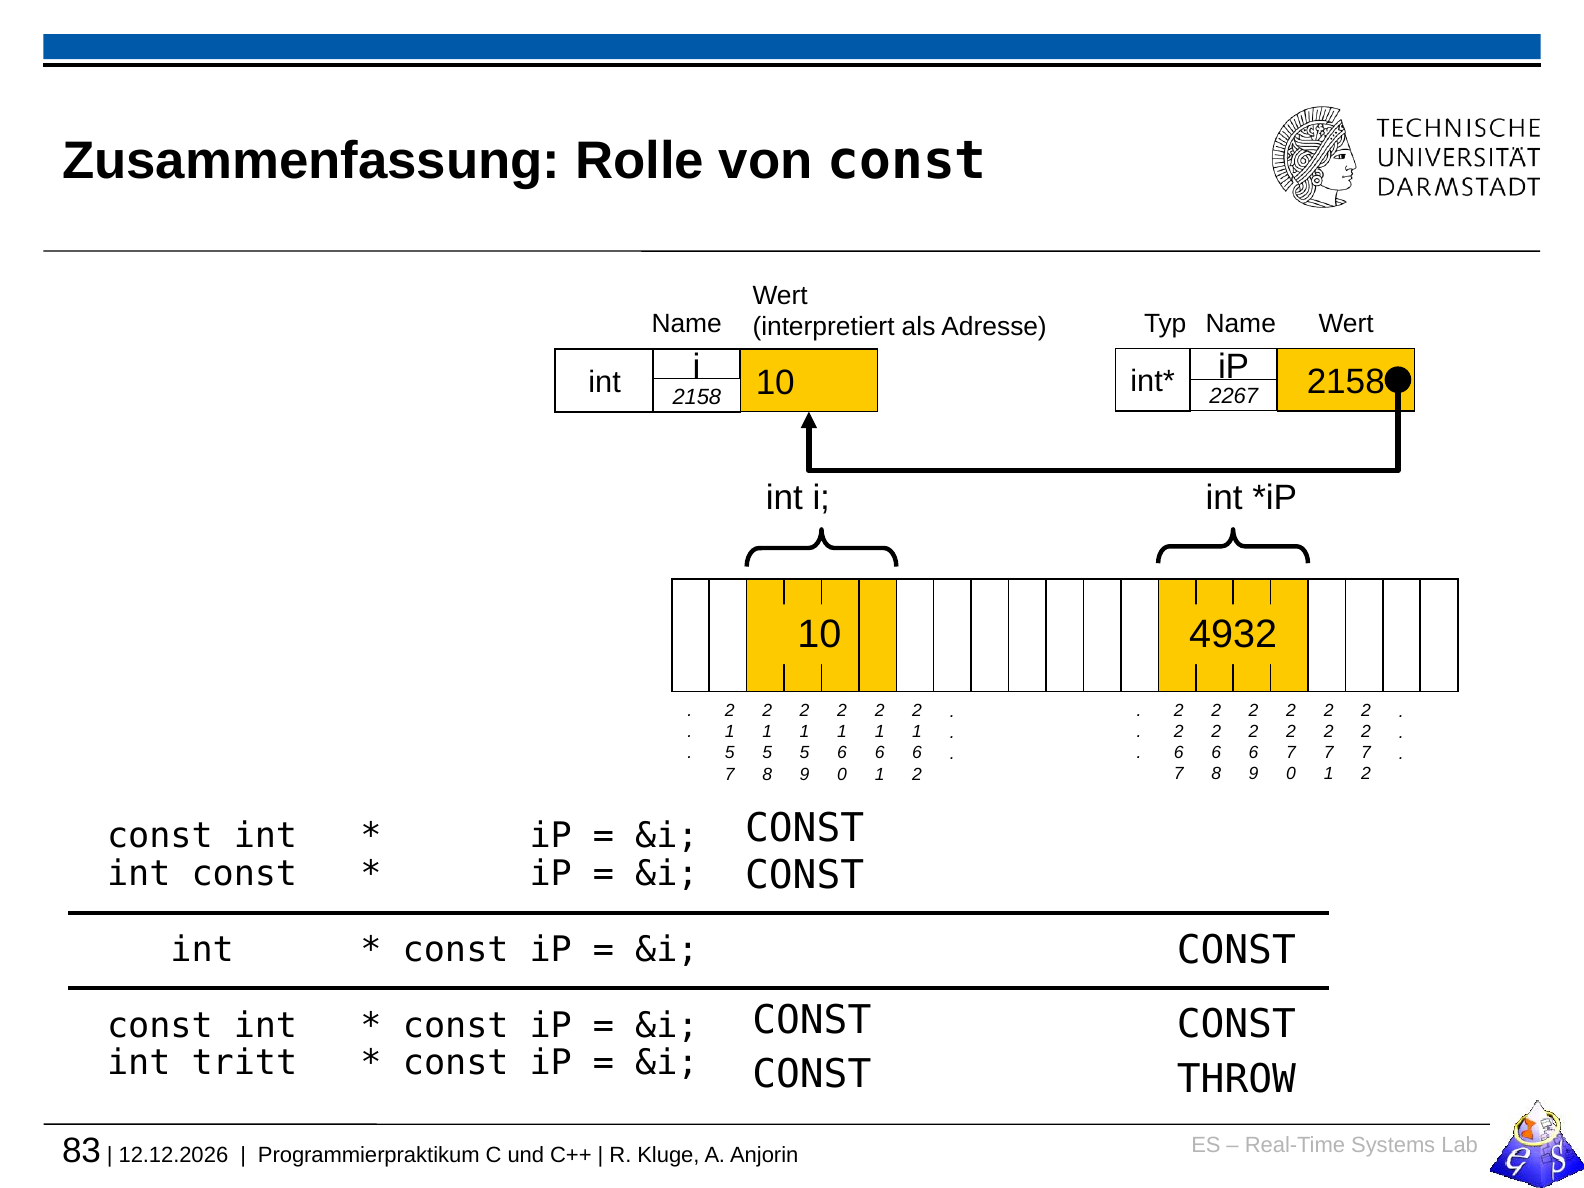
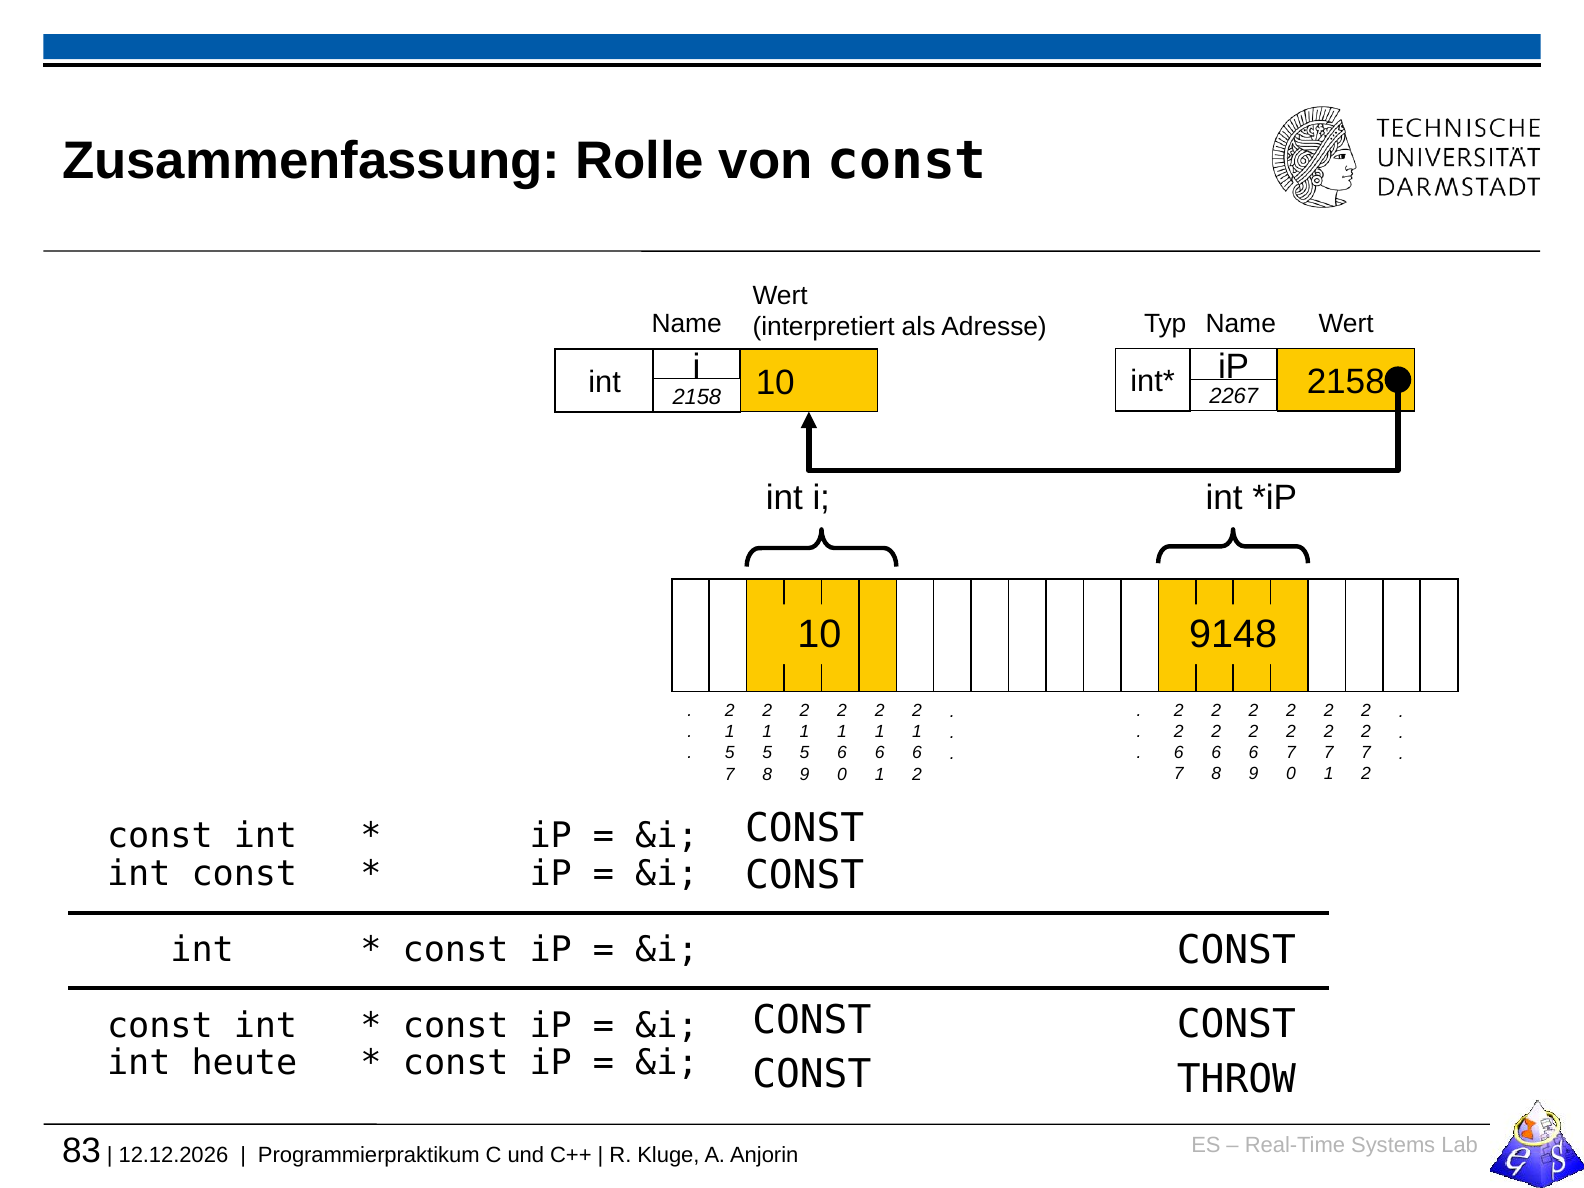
4932: 4932 -> 9148
tritt: tritt -> heute
